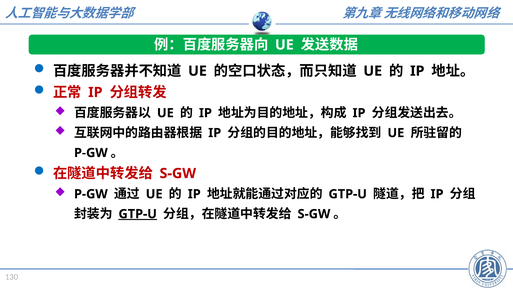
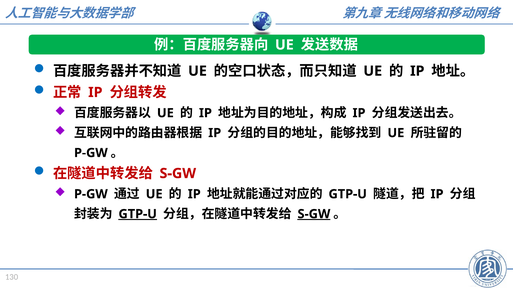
S-GW at (314, 214) underline: none -> present
